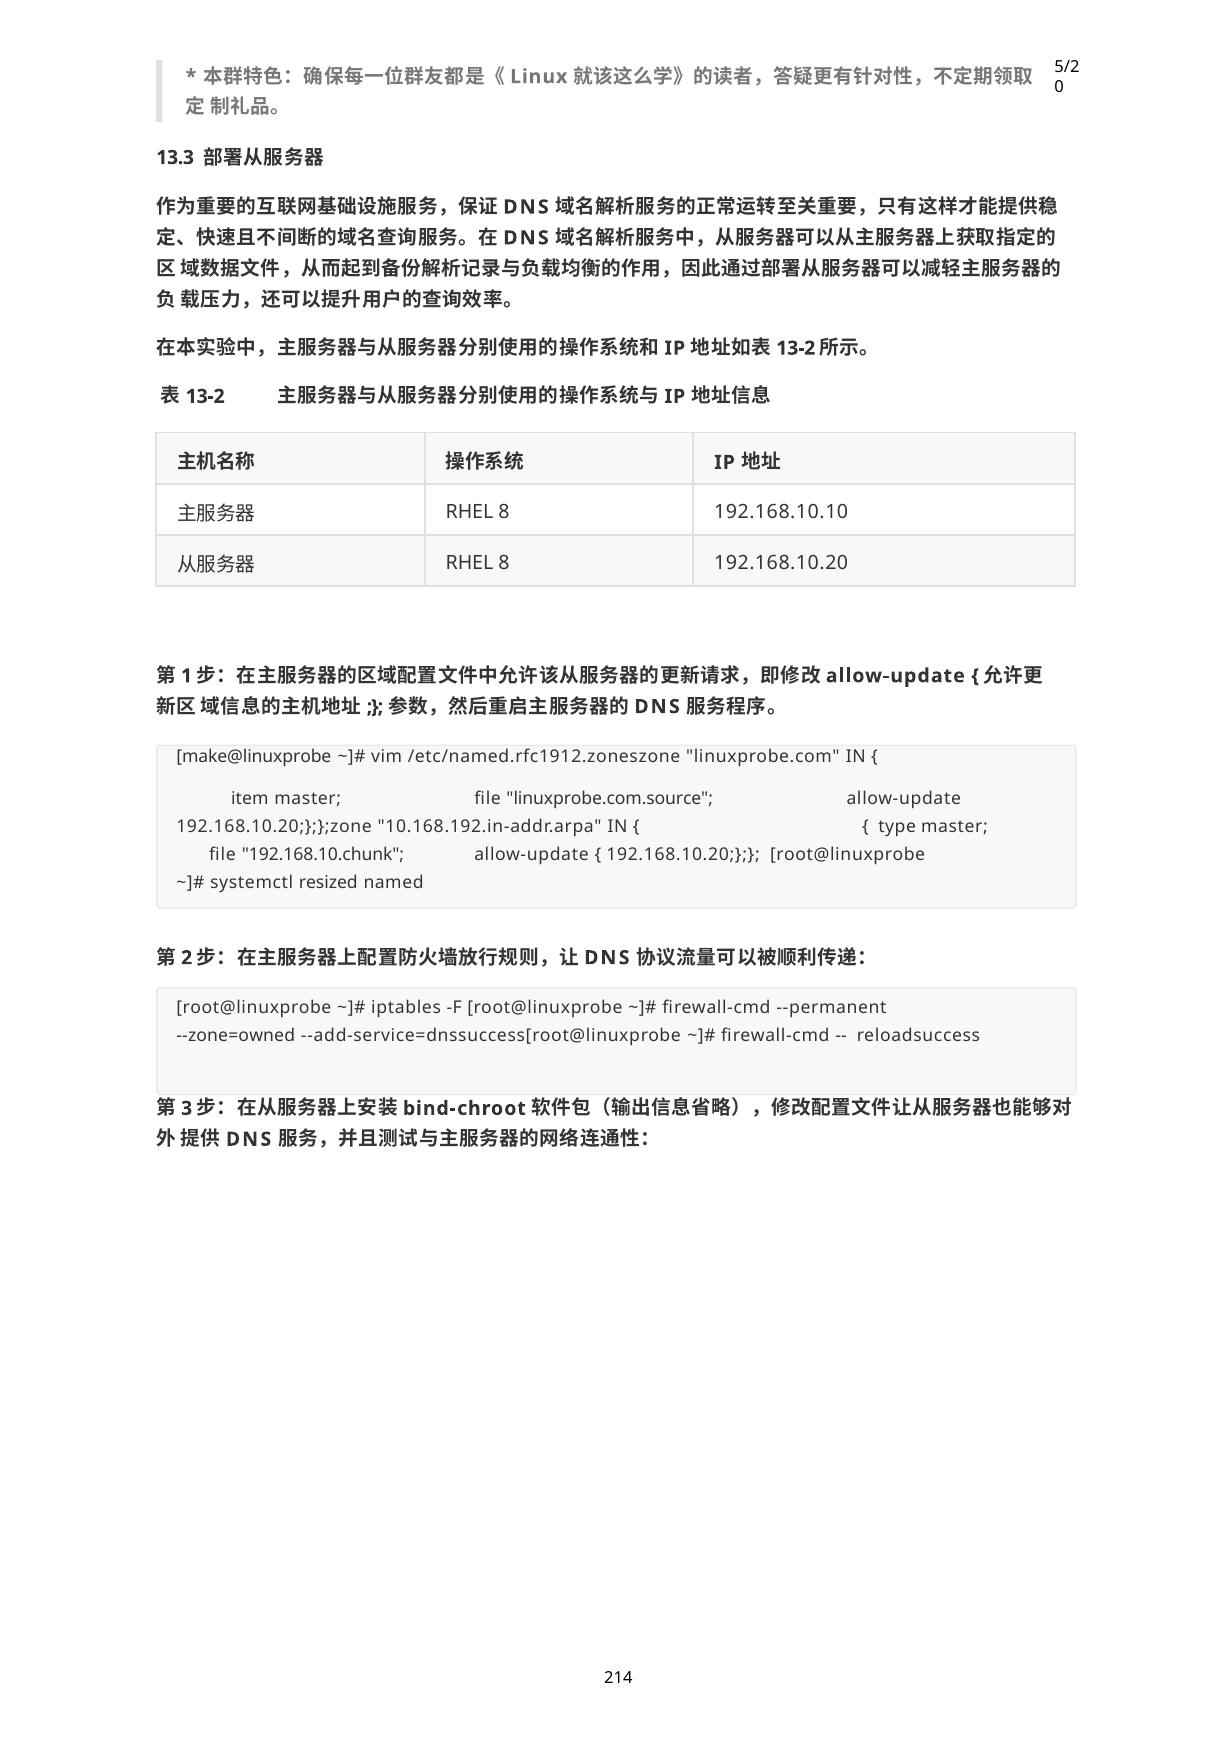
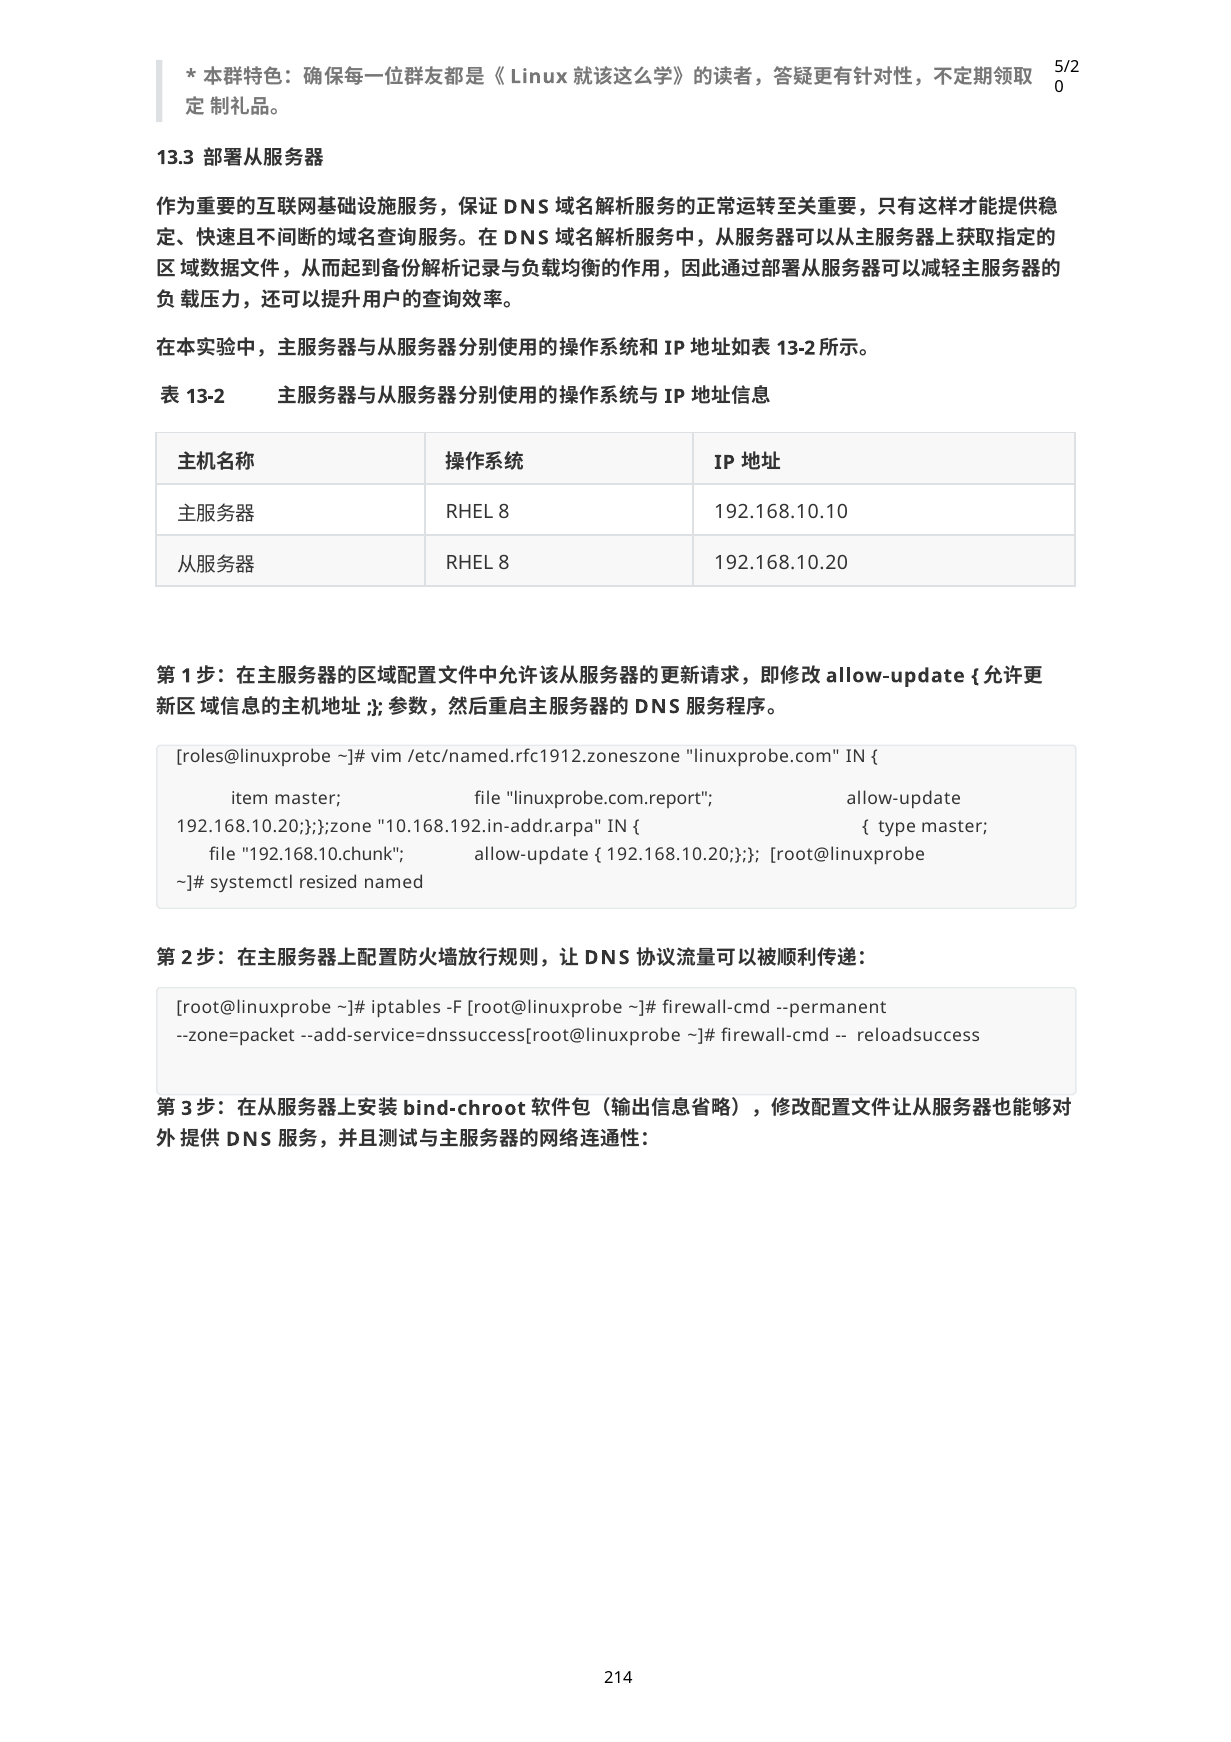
make@linuxprobe: make@linuxprobe -> roles@linuxprobe
linuxprobe.com.source: linuxprobe.com.source -> linuxprobe.com.report
--zone=owned: --zone=owned -> --zone=packet
